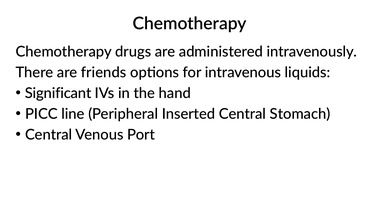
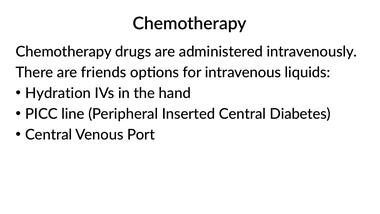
Significant: Significant -> Hydration
Stomach: Stomach -> Diabetes
